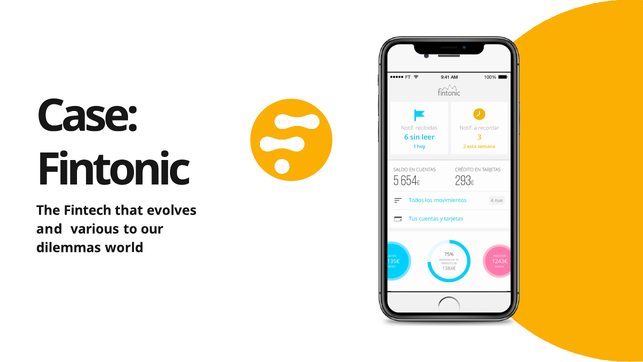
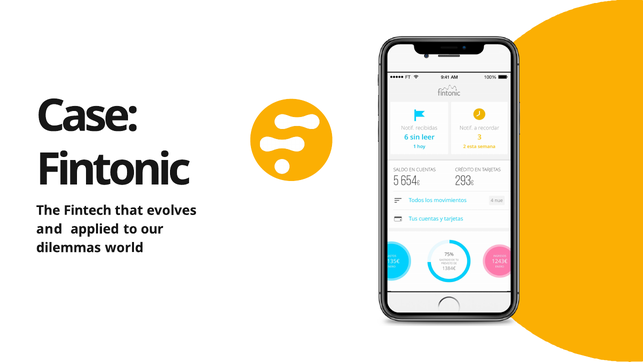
various: various -> applied
